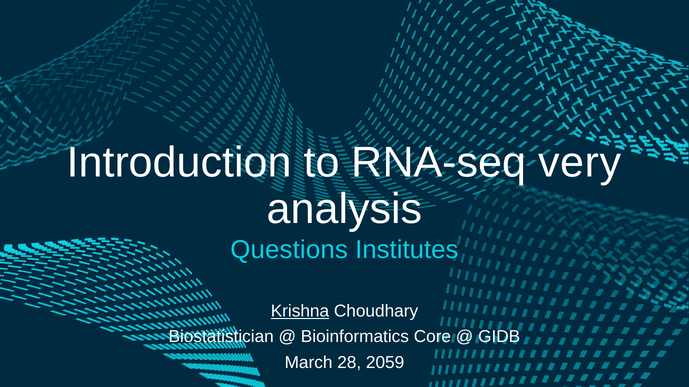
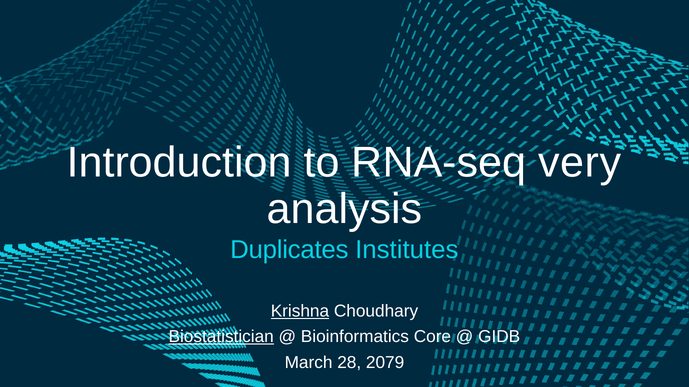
Questions: Questions -> Duplicates
Biostatistician underline: none -> present
2059: 2059 -> 2079
